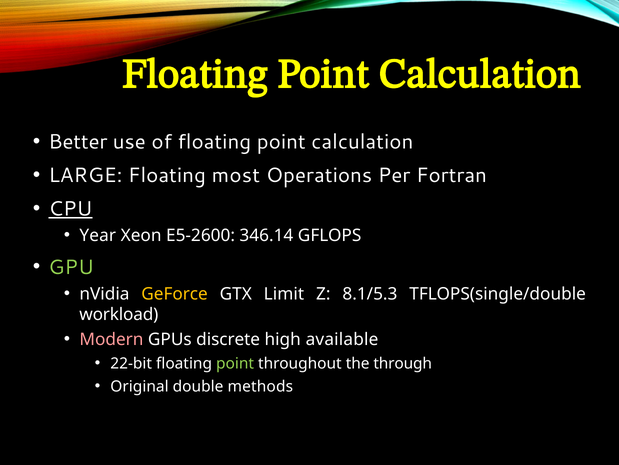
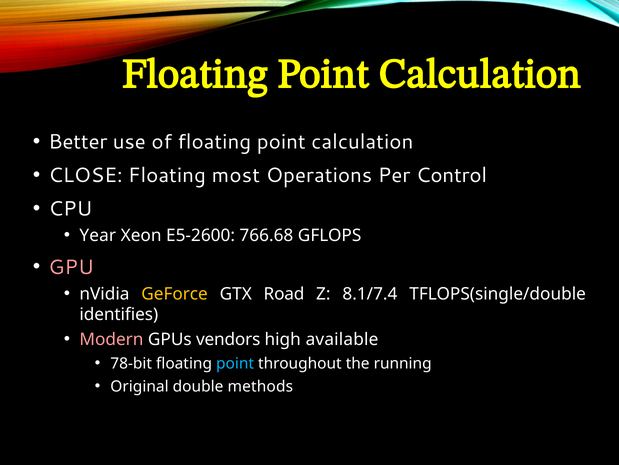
LARGE: LARGE -> CLOSE
Fortran: Fortran -> Control
CPU underline: present -> none
346.14: 346.14 -> 766.68
GPU colour: light green -> pink
Limit: Limit -> Road
8.1/5.3: 8.1/5.3 -> 8.1/7.4
workload: workload -> identifies
discrete: discrete -> vendors
22-bit: 22-bit -> 78-bit
point at (235, 363) colour: light green -> light blue
through: through -> running
